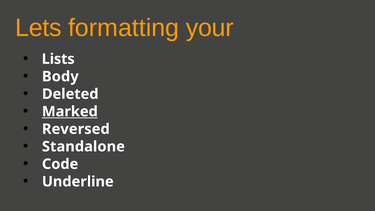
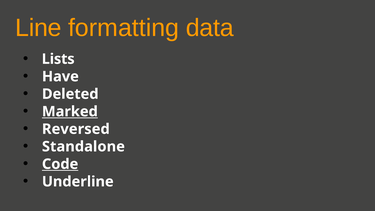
Lets: Lets -> Line
your: your -> data
Body: Body -> Have
Code underline: none -> present
